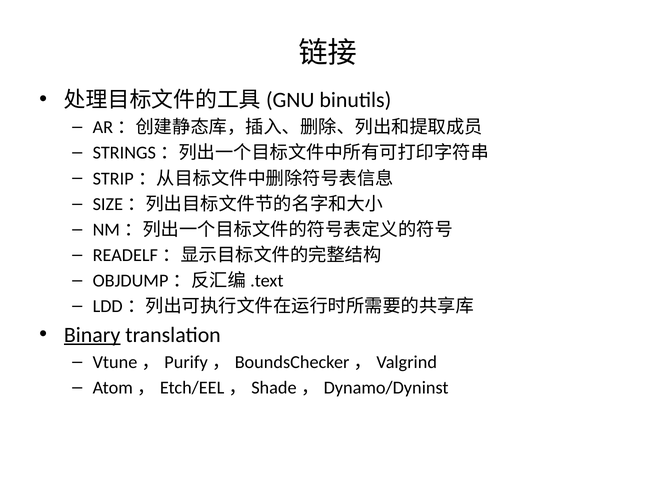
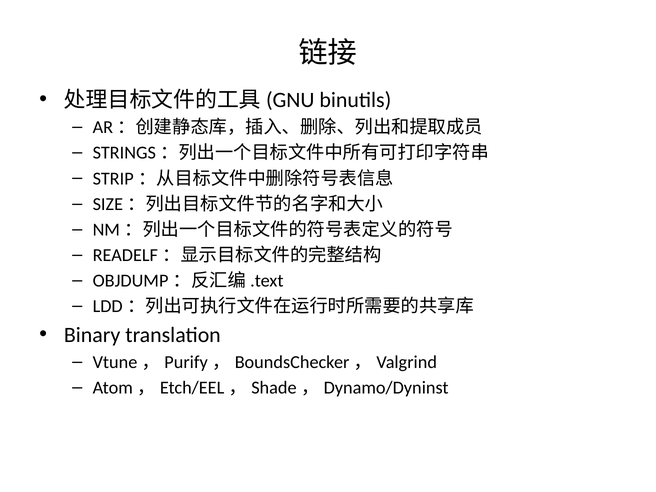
Binary underline: present -> none
